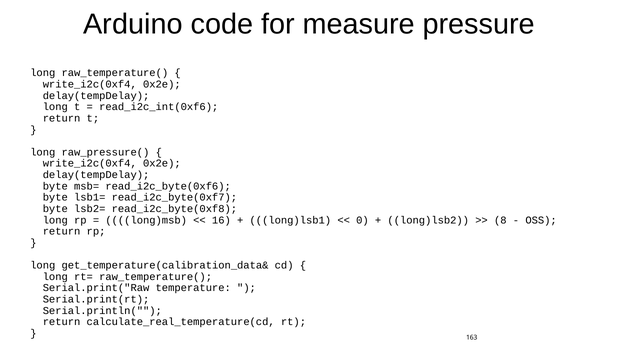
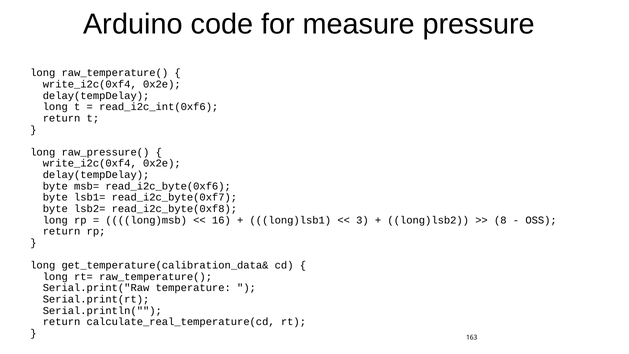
0: 0 -> 3
